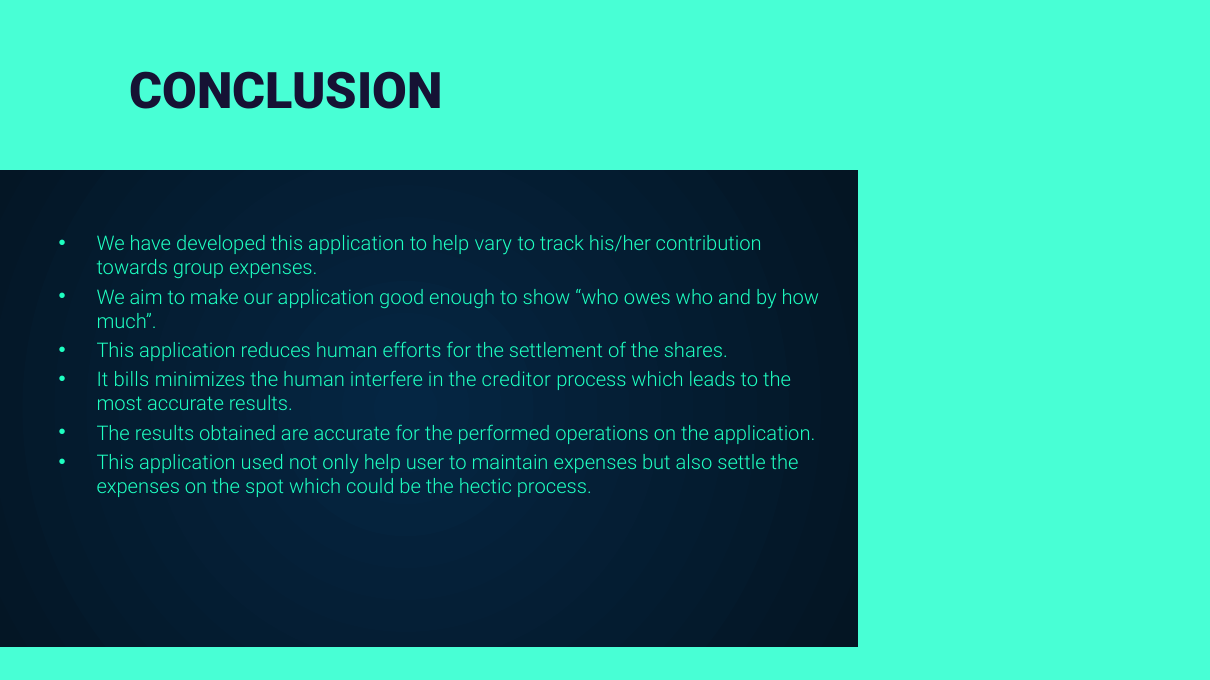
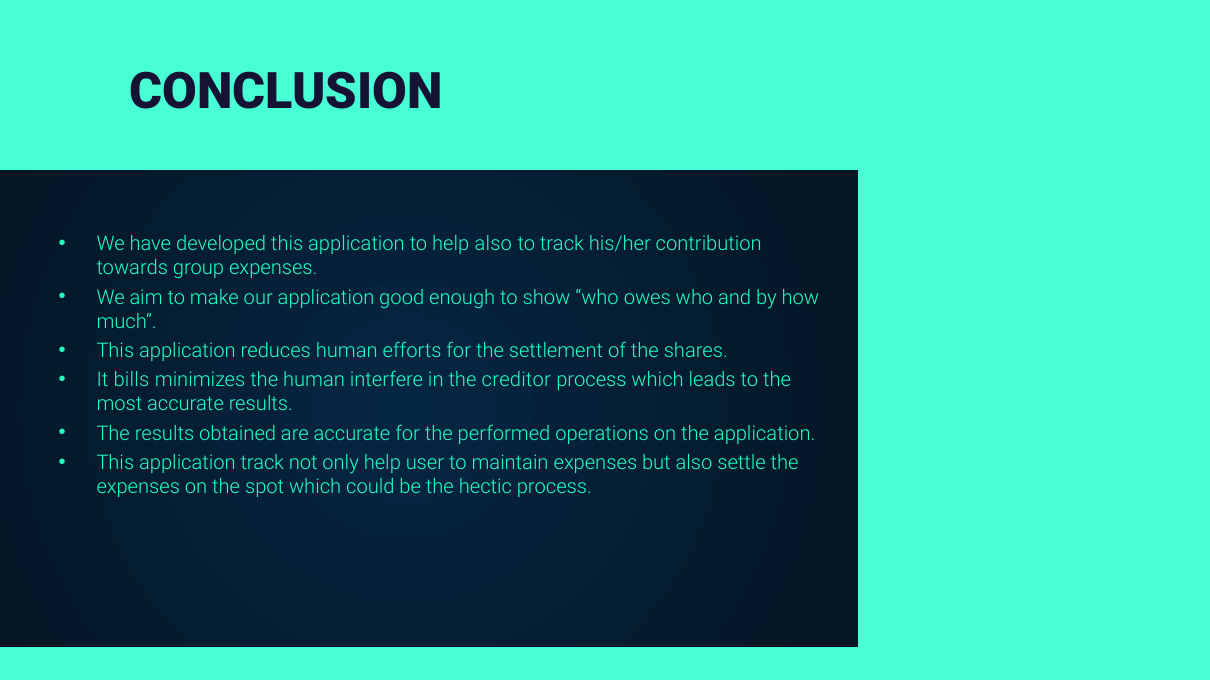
help vary: vary -> also
application used: used -> track
